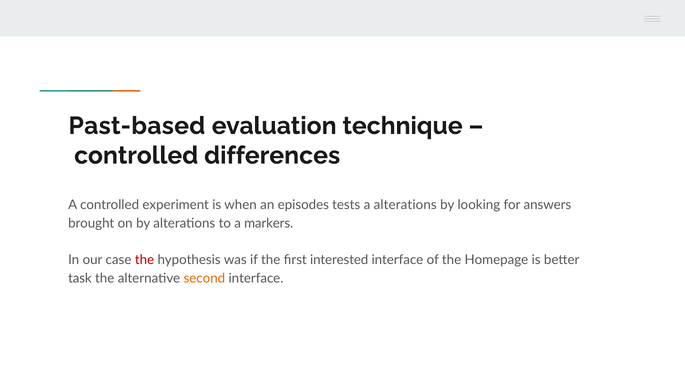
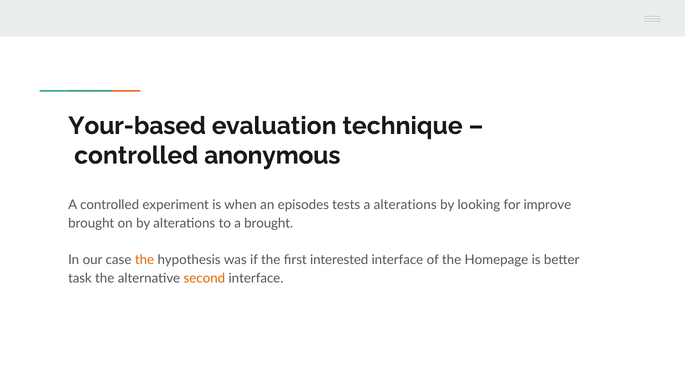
Past-based: Past-based -> Your-based
differences: differences -> anonymous
answers: answers -> improve
a markers: markers -> brought
the at (145, 260) colour: red -> orange
